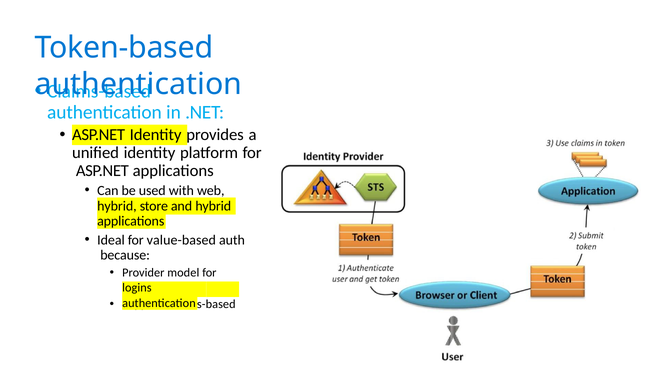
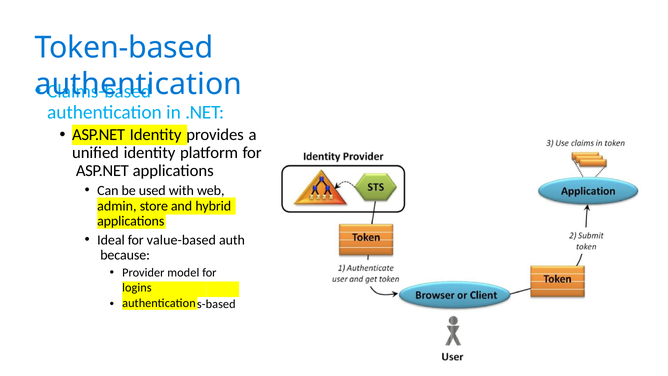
hybrid at (117, 206): hybrid -> admin
